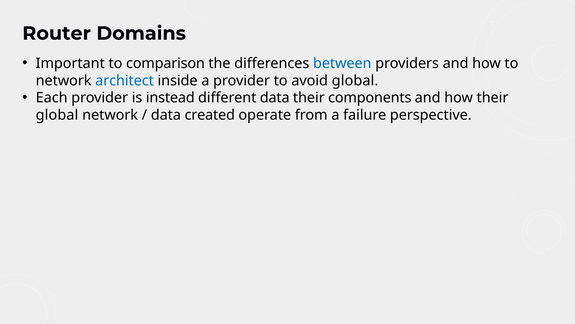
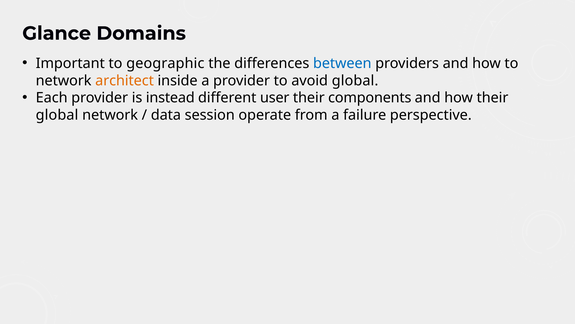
Router: Router -> Glance
comparison: comparison -> geographic
architect colour: blue -> orange
different data: data -> user
created: created -> session
